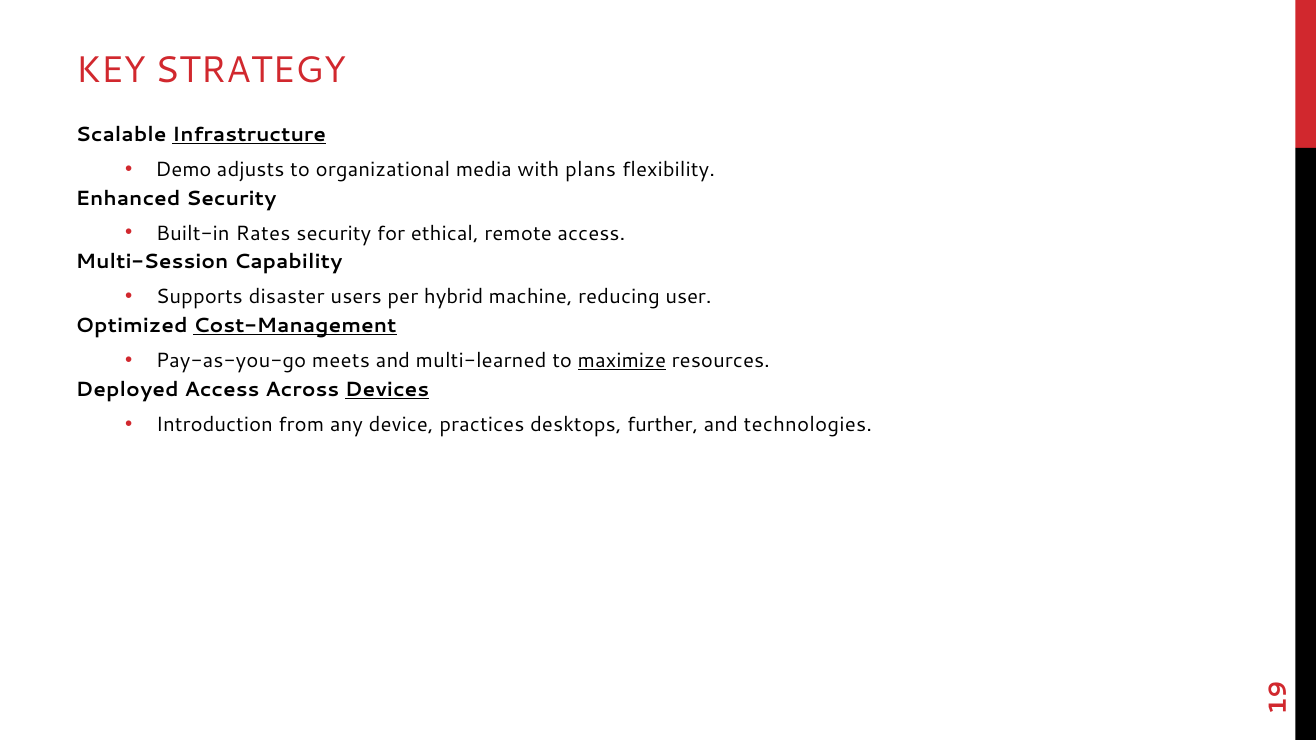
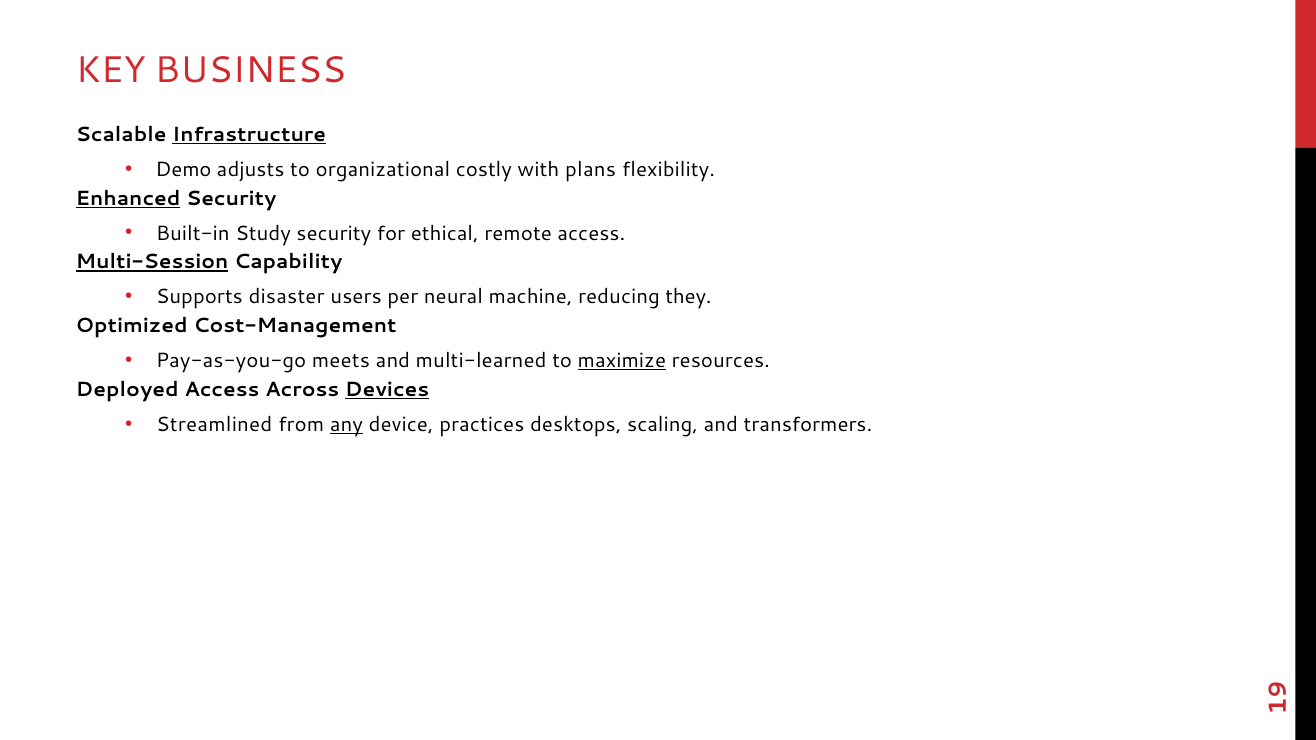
STRATEGY: STRATEGY -> BUSINESS
media: media -> costly
Enhanced underline: none -> present
Rates: Rates -> Study
Multi-Session underline: none -> present
hybrid: hybrid -> neural
user: user -> they
Cost-Management underline: present -> none
Introduction: Introduction -> Streamlined
any underline: none -> present
further: further -> scaling
technologies: technologies -> transformers
